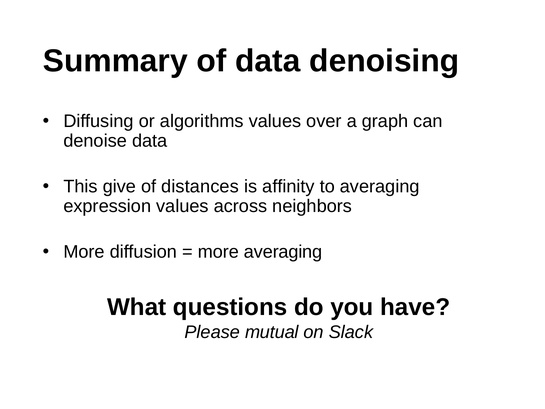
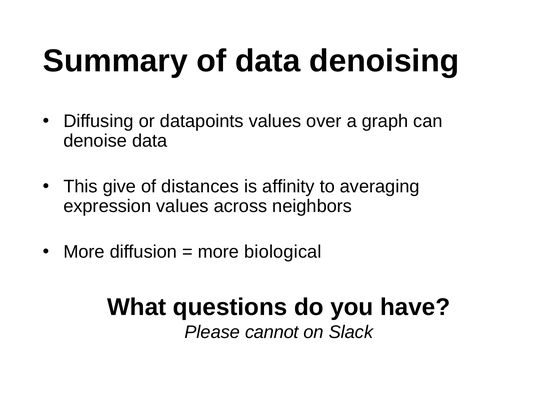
algorithms: algorithms -> datapoints
more averaging: averaging -> biological
mutual: mutual -> cannot
